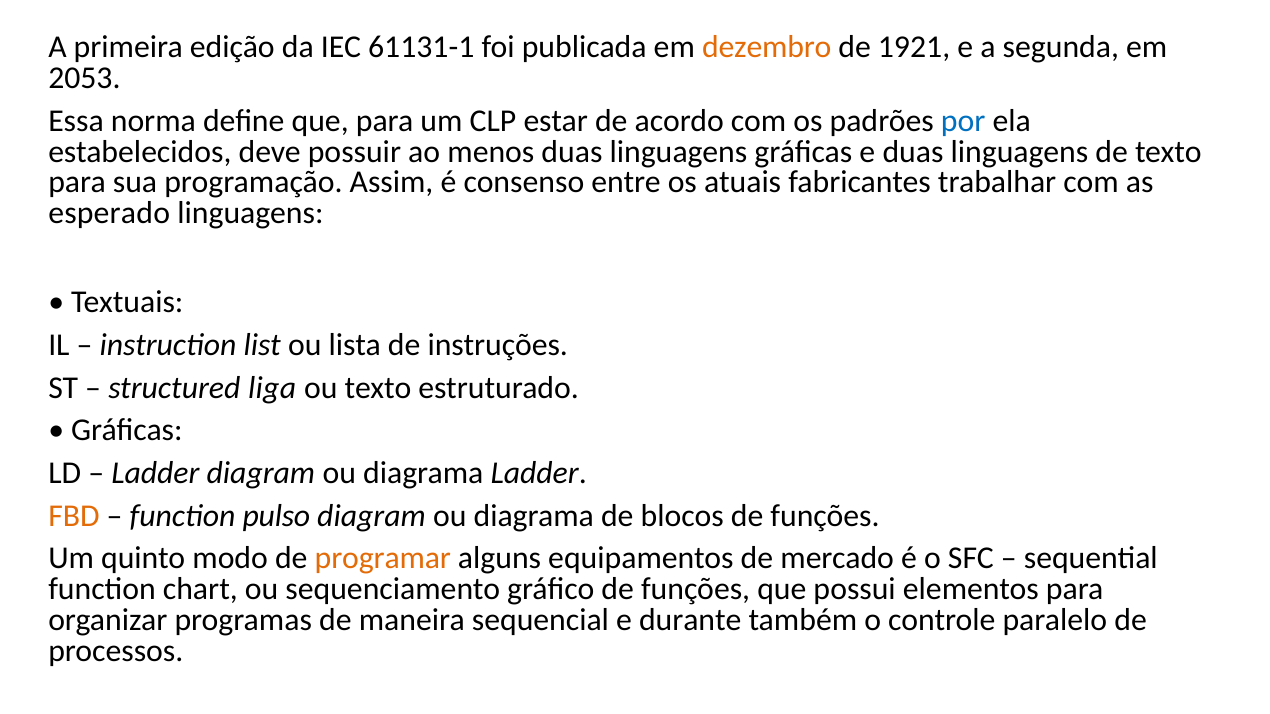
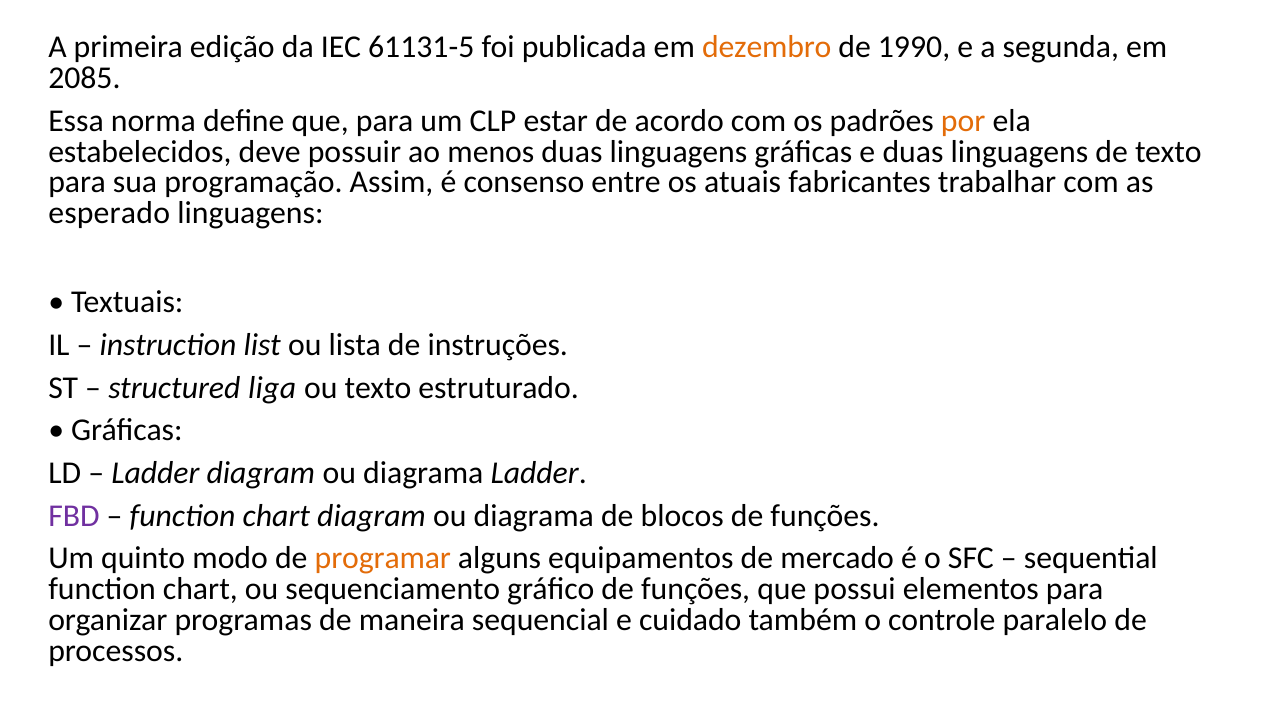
61131-1: 61131-1 -> 61131-5
1921: 1921 -> 1990
2053: 2053 -> 2085
por colour: blue -> orange
FBD colour: orange -> purple
pulso at (276, 516): pulso -> chart
durante: durante -> cuidado
